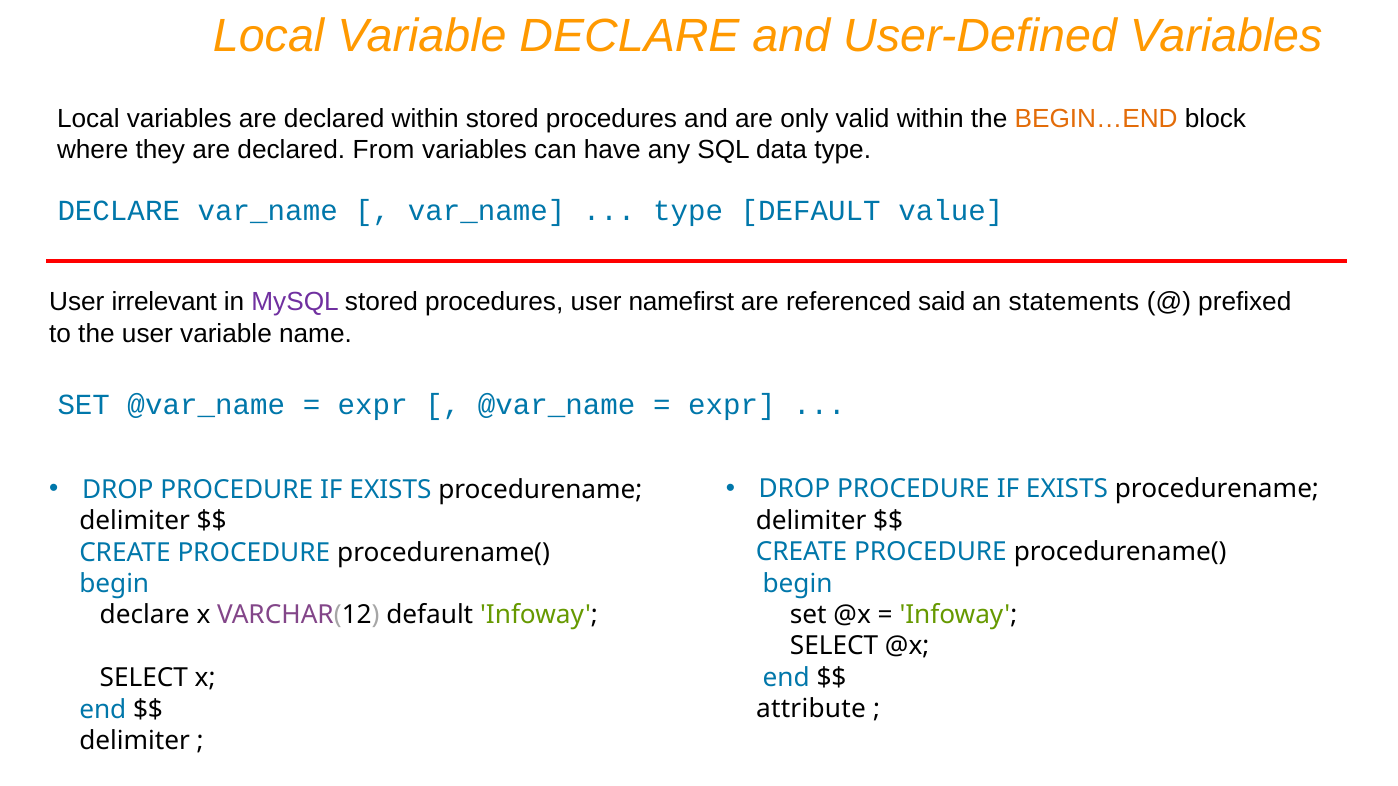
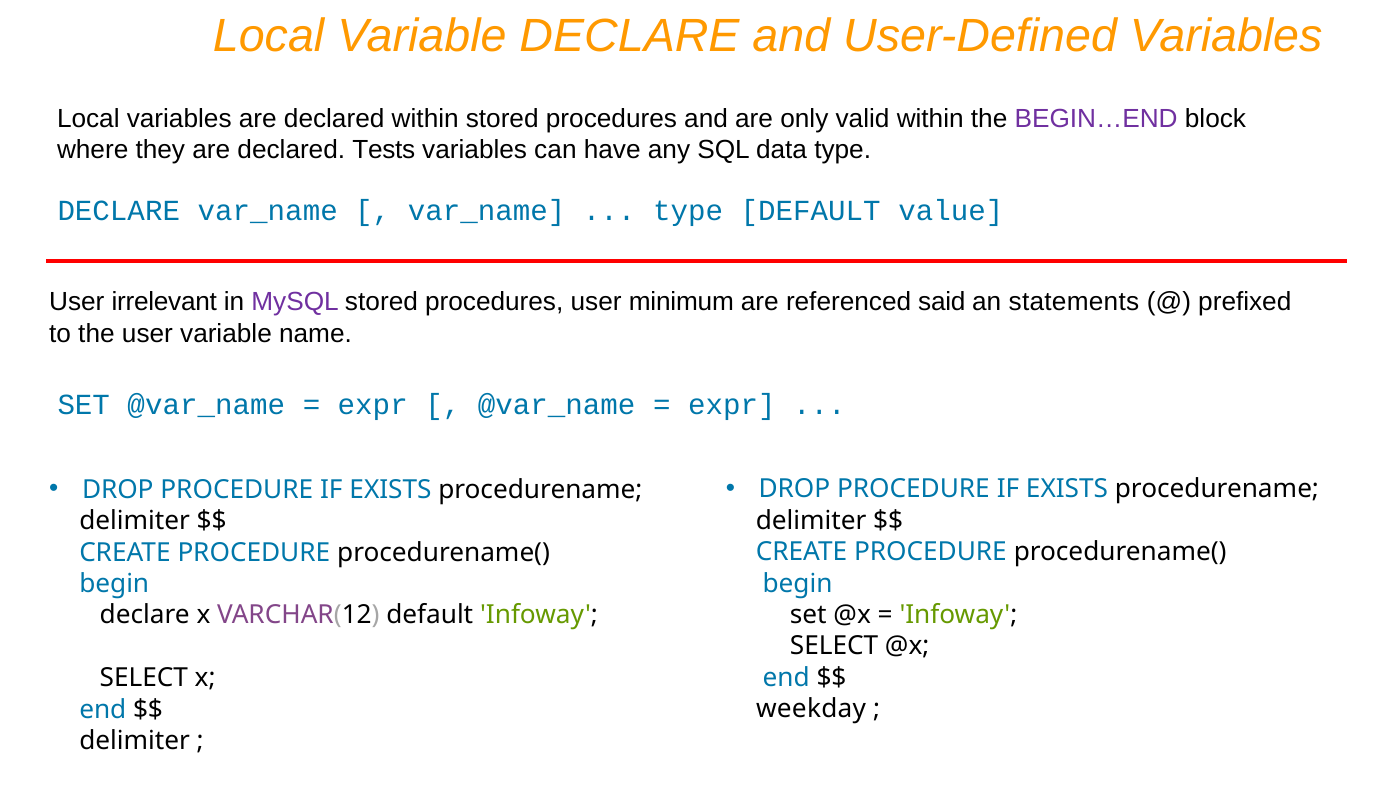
BEGIN…END colour: orange -> purple
From: From -> Tests
namefirst: namefirst -> minimum
attribute: attribute -> weekday
